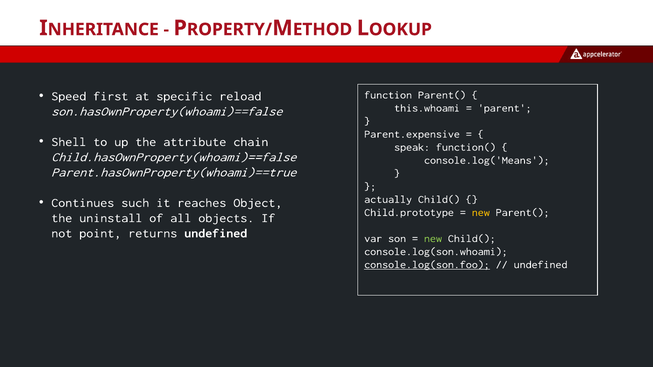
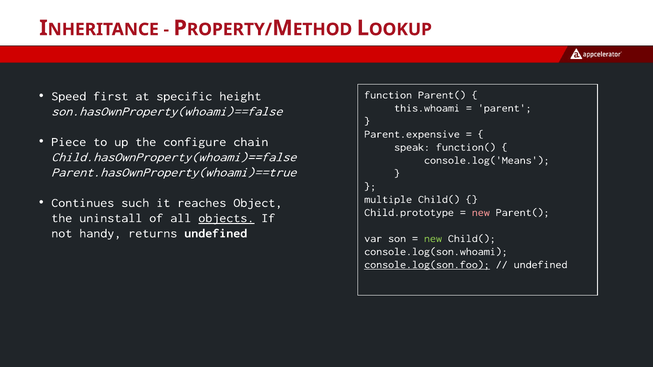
reload: reload -> height
Shell: Shell -> Piece
attribute: attribute -> configure
actually: actually -> multiple
new at (481, 212) colour: yellow -> pink
objects underline: none -> present
point: point -> handy
